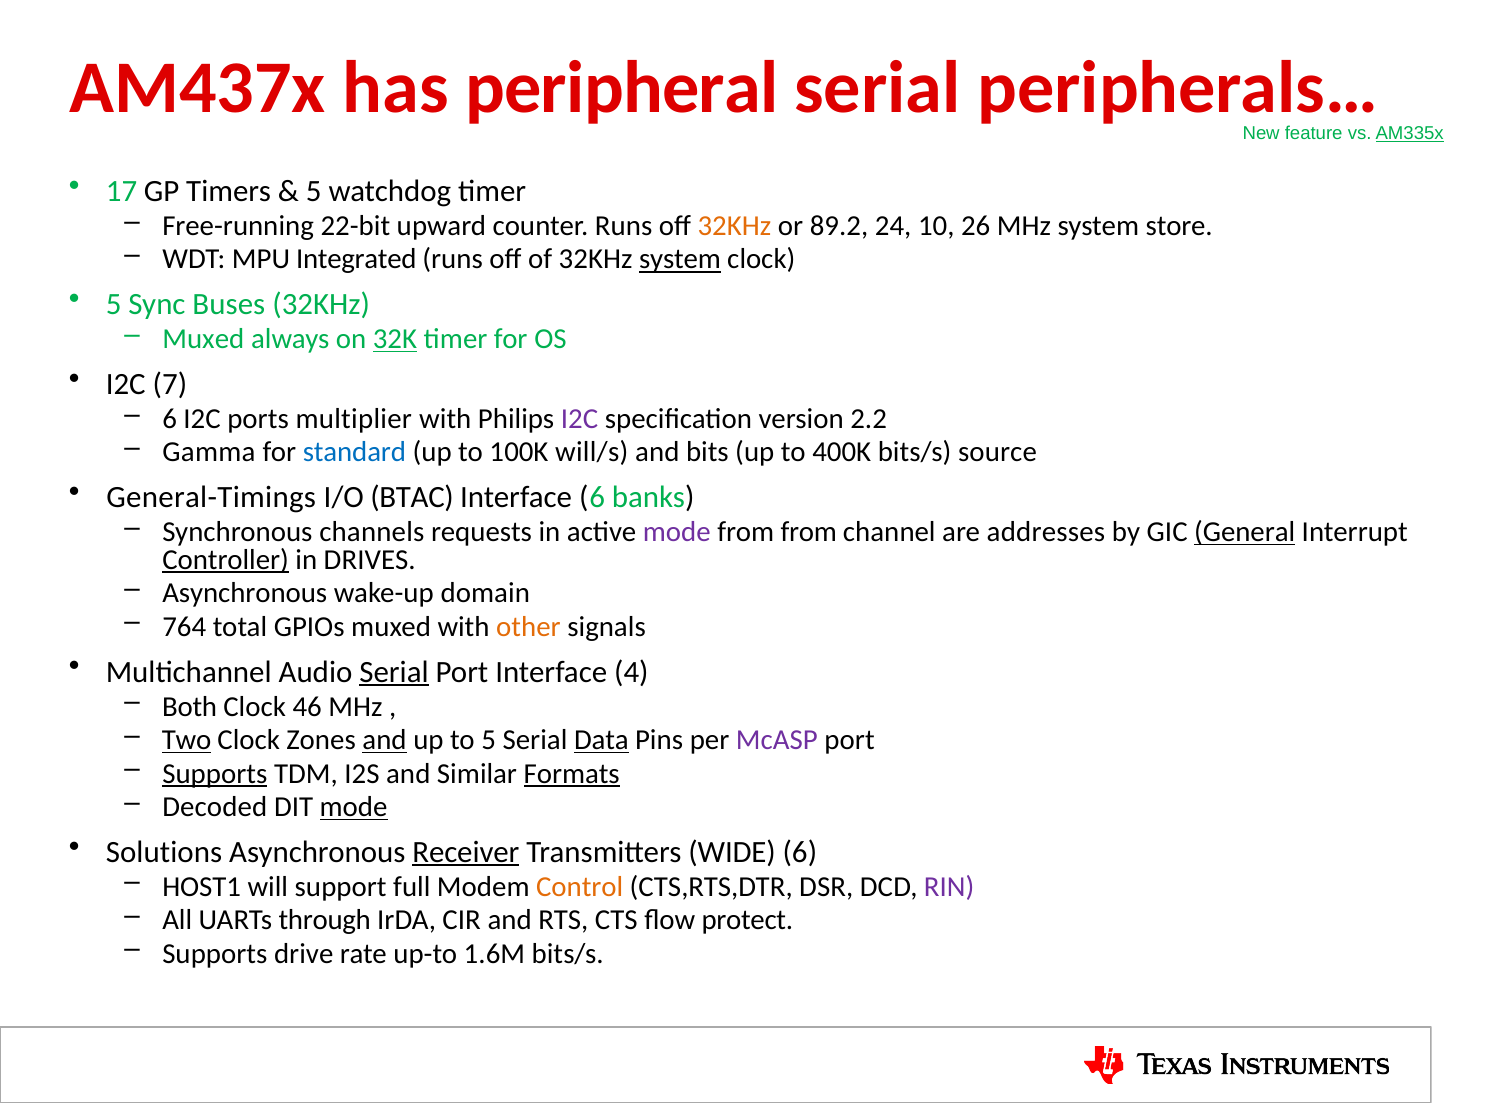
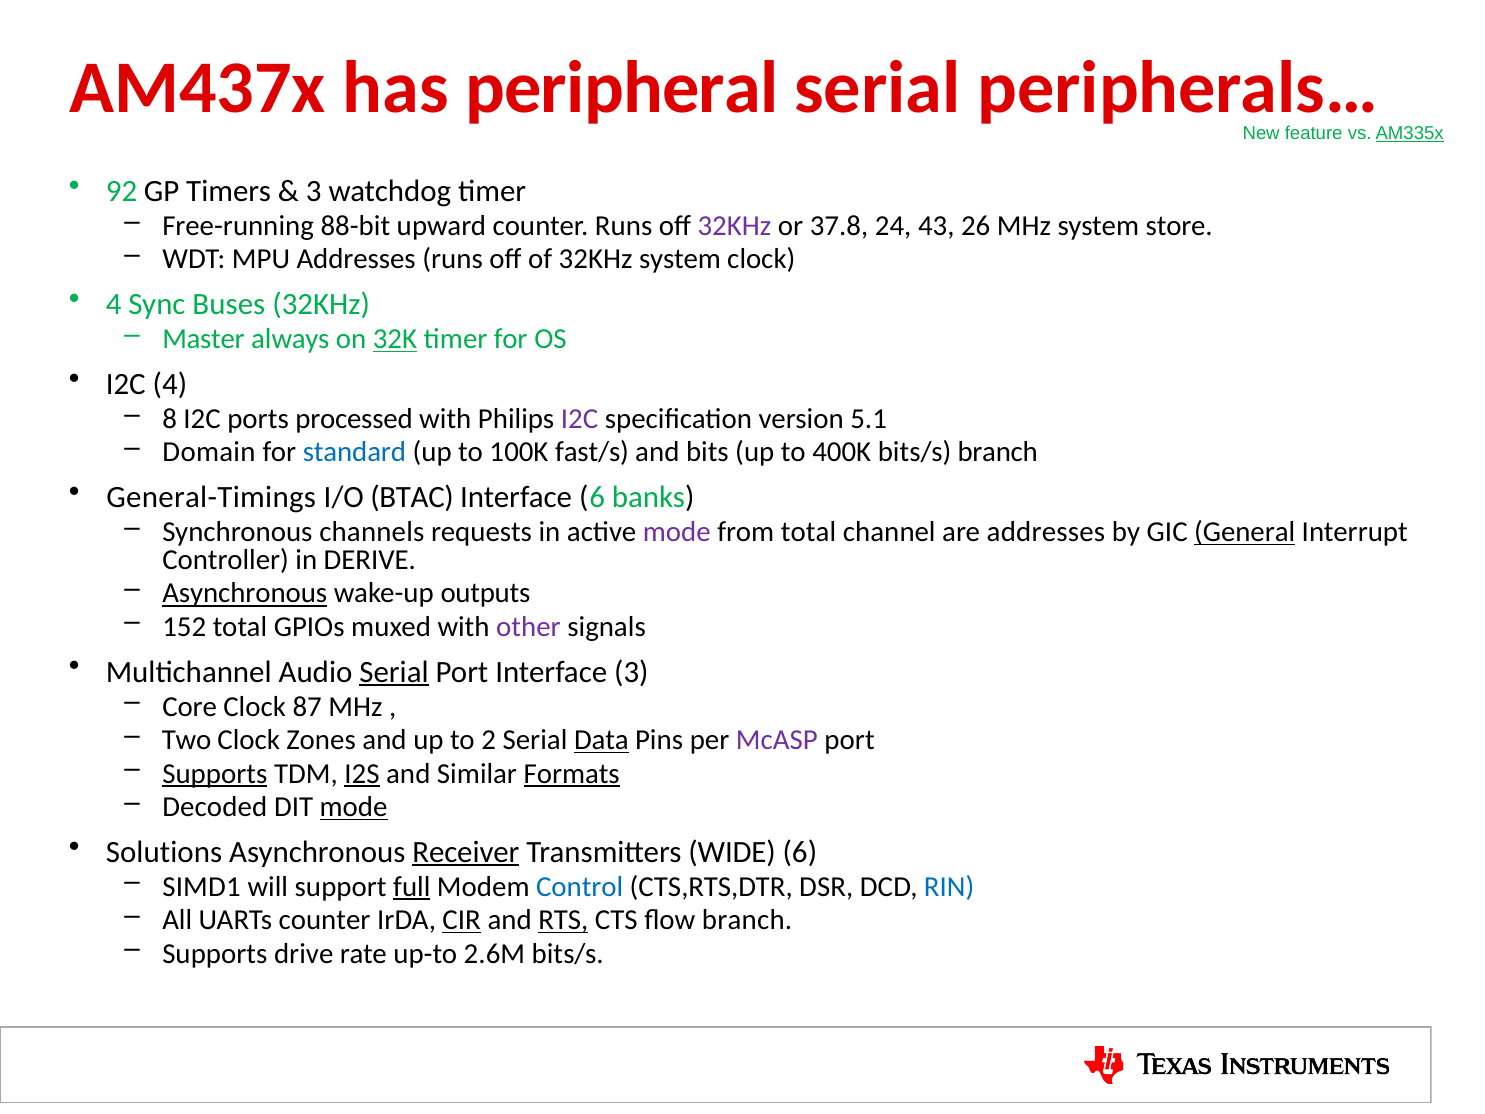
17: 17 -> 92
5 at (314, 191): 5 -> 3
22-bit: 22-bit -> 88-bit
32KHz at (734, 226) colour: orange -> purple
89.2: 89.2 -> 37.8
10: 10 -> 43
MPU Integrated: Integrated -> Addresses
system at (680, 259) underline: present -> none
5 at (114, 304): 5 -> 4
Muxed at (203, 339): Muxed -> Master
I2C 7: 7 -> 4
6 at (170, 419): 6 -> 8
multiplier: multiplier -> processed
2.2: 2.2 -> 5.1
Gamma: Gamma -> Domain
will/s: will/s -> fast/s
bits/s source: source -> branch
from from: from -> total
Controller underline: present -> none
DRIVES: DRIVES -> DERIVE
Asynchronous at (245, 593) underline: none -> present
domain: domain -> outputs
764: 764 -> 152
other colour: orange -> purple
Interface 4: 4 -> 3
Both: Both -> Core
46: 46 -> 87
Two underline: present -> none
and at (385, 740) underline: present -> none
to 5: 5 -> 2
I2S underline: none -> present
HOST1: HOST1 -> SIMD1
full underline: none -> present
Control colour: orange -> blue
RIN colour: purple -> blue
UARTs through: through -> counter
CIR underline: none -> present
RTS underline: none -> present
flow protect: protect -> branch
1.6M: 1.6M -> 2.6M
